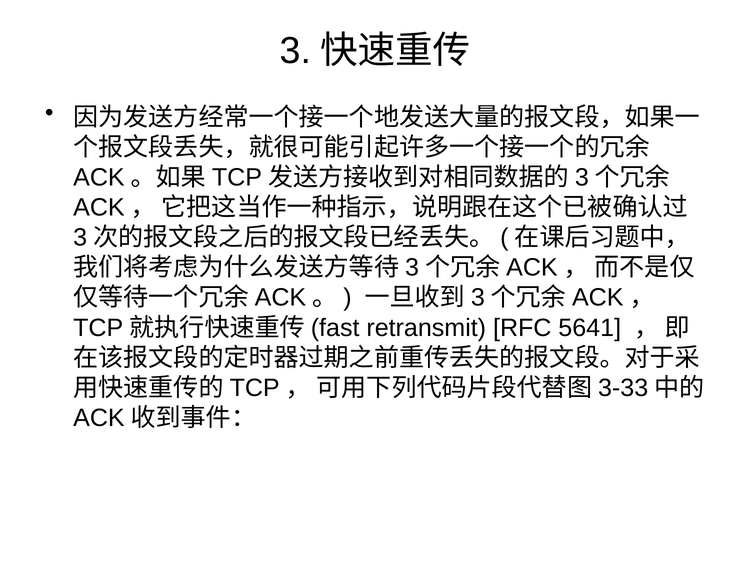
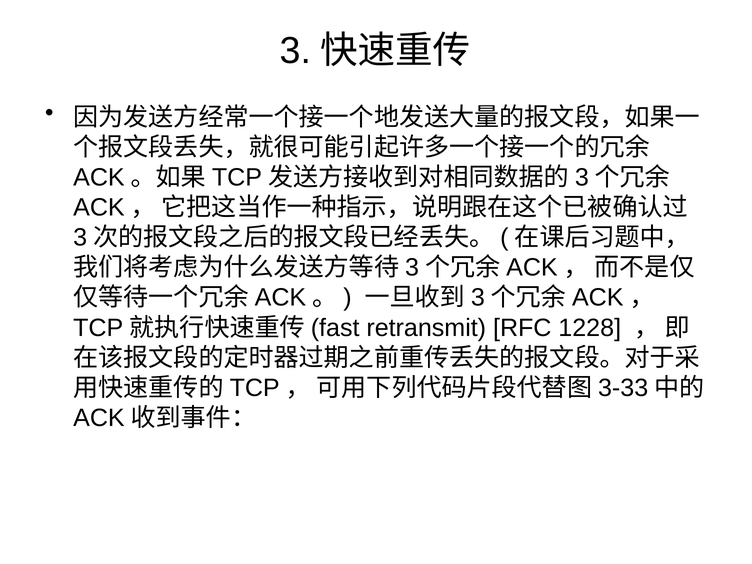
5641: 5641 -> 1228
